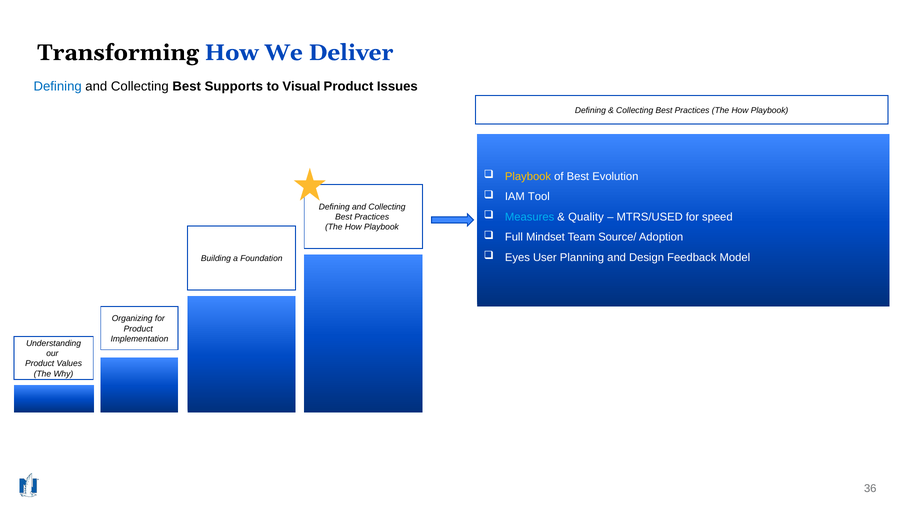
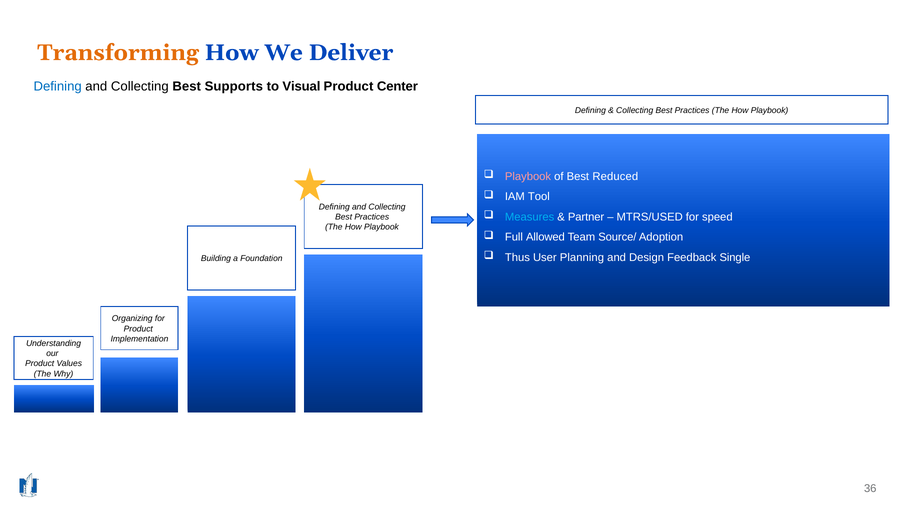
Transforming colour: black -> orange
Issues: Issues -> Center
Playbook at (528, 176) colour: yellow -> pink
Evolution: Evolution -> Reduced
Quality: Quality -> Partner
Mindset: Mindset -> Allowed
Eyes: Eyes -> Thus
Model: Model -> Single
